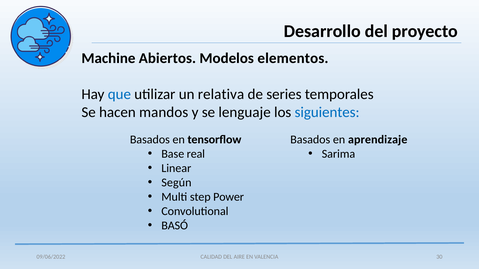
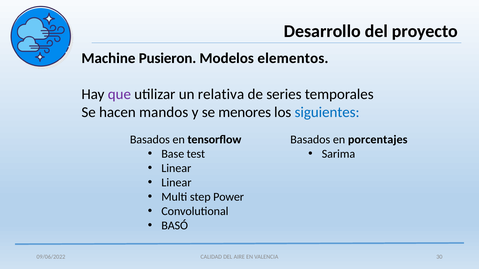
Abiertos: Abiertos -> Pusieron
que colour: blue -> purple
lenguaje: lenguaje -> menores
aprendizaje: aprendizaje -> porcentajes
real: real -> test
Según at (176, 183): Según -> Linear
